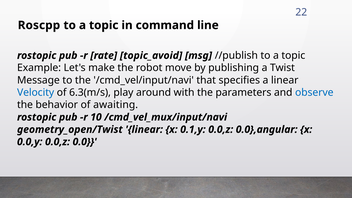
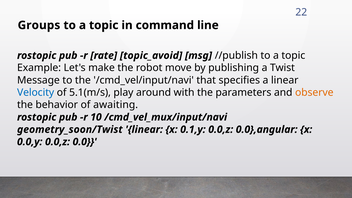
Roscpp: Roscpp -> Groups
6.3(m/s: 6.3(m/s -> 5.1(m/s
observe colour: blue -> orange
geometry_open/Twist: geometry_open/Twist -> geometry_soon/Twist
